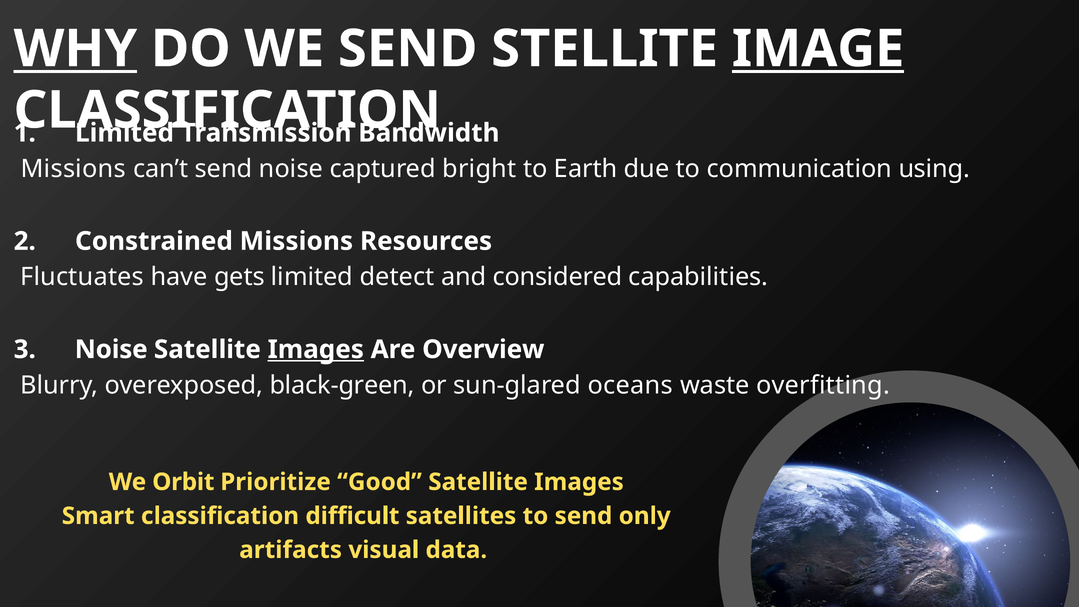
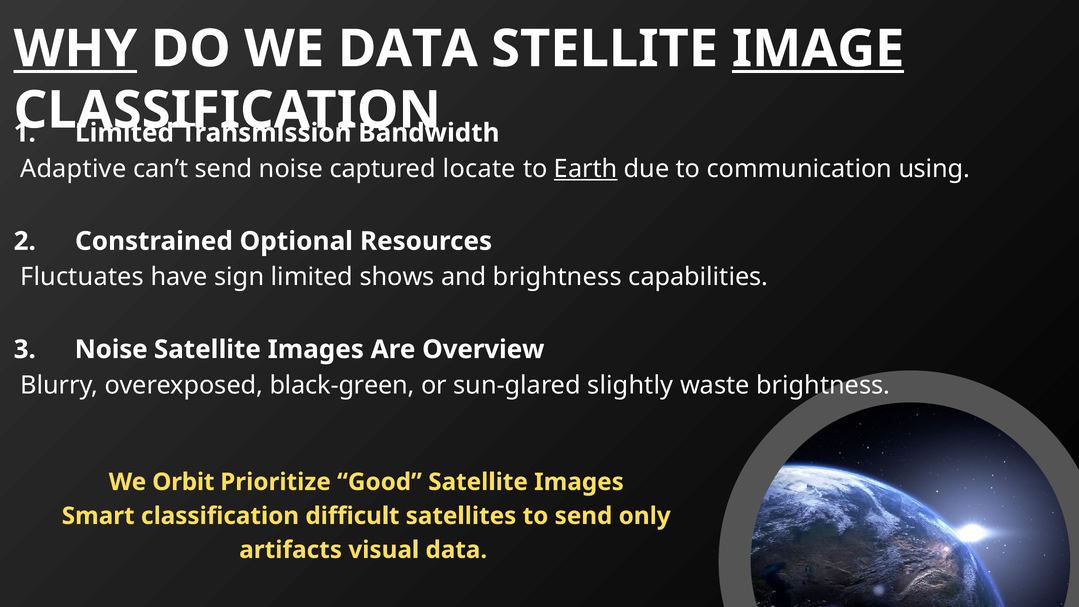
WE SEND: SEND -> DATA
Missions at (73, 169): Missions -> Adaptive
bright: bright -> locate
Earth underline: none -> present
Constrained Missions: Missions -> Optional
gets: gets -> sign
detect: detect -> shows
and considered: considered -> brightness
Images at (316, 349) underline: present -> none
oceans: oceans -> slightly
waste overfitting: overfitting -> brightness
